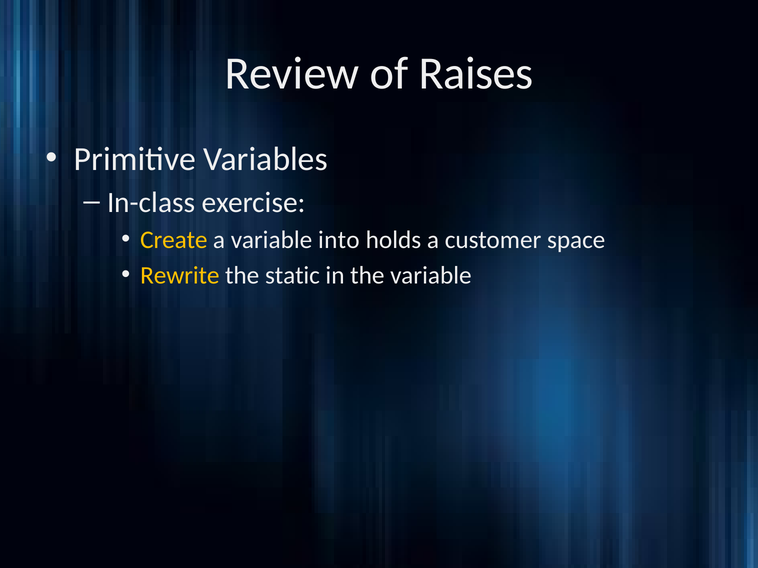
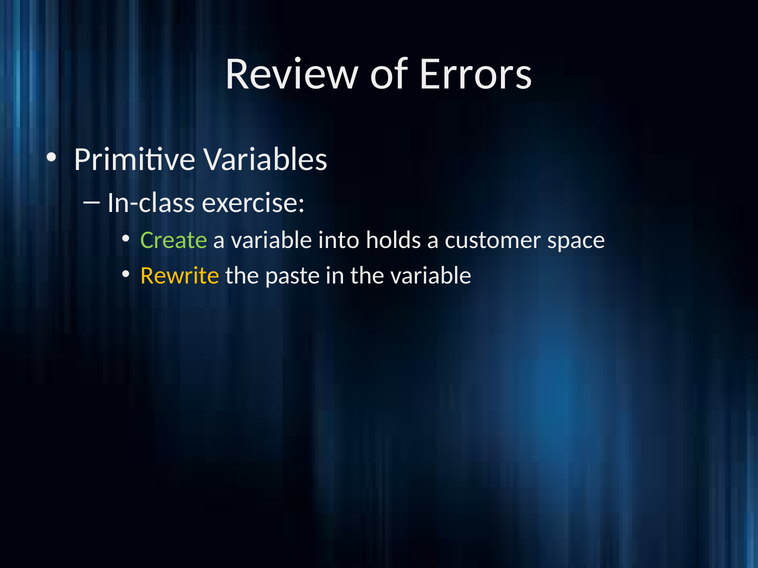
Raises: Raises -> Errors
Create colour: yellow -> light green
static: static -> paste
